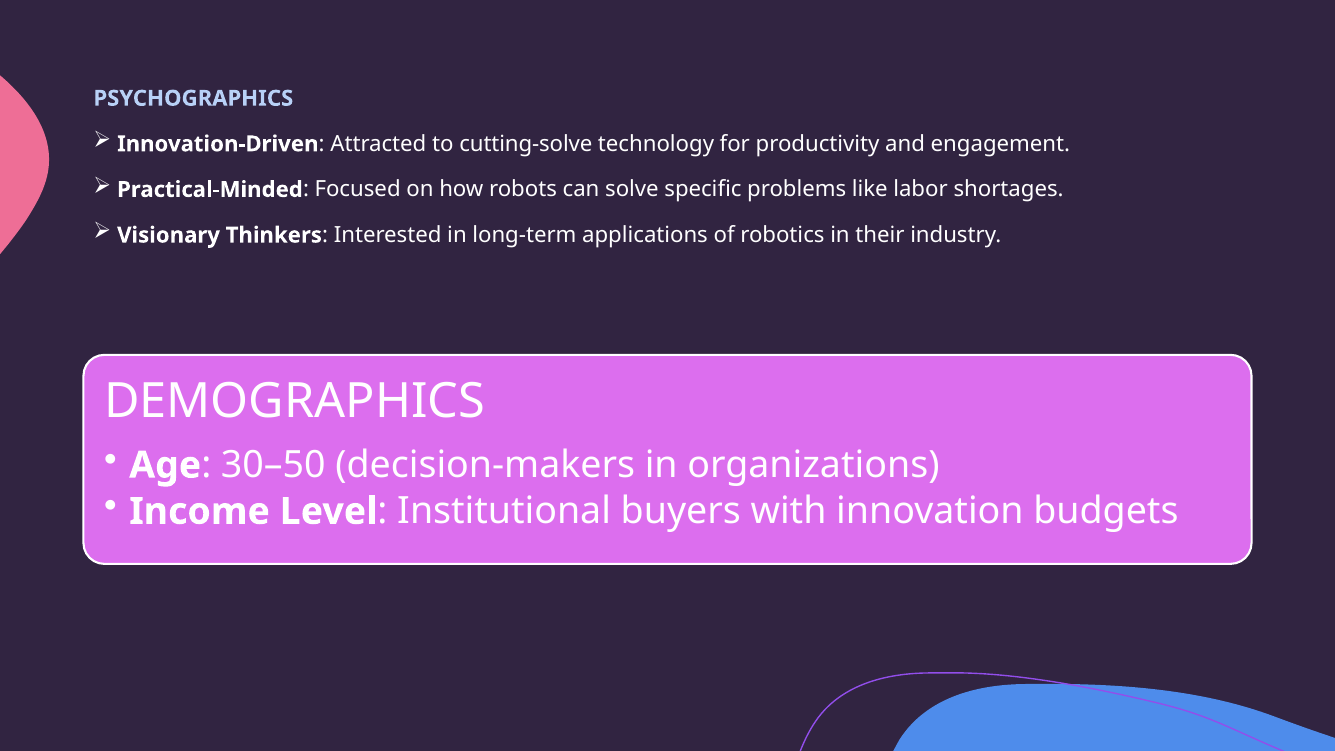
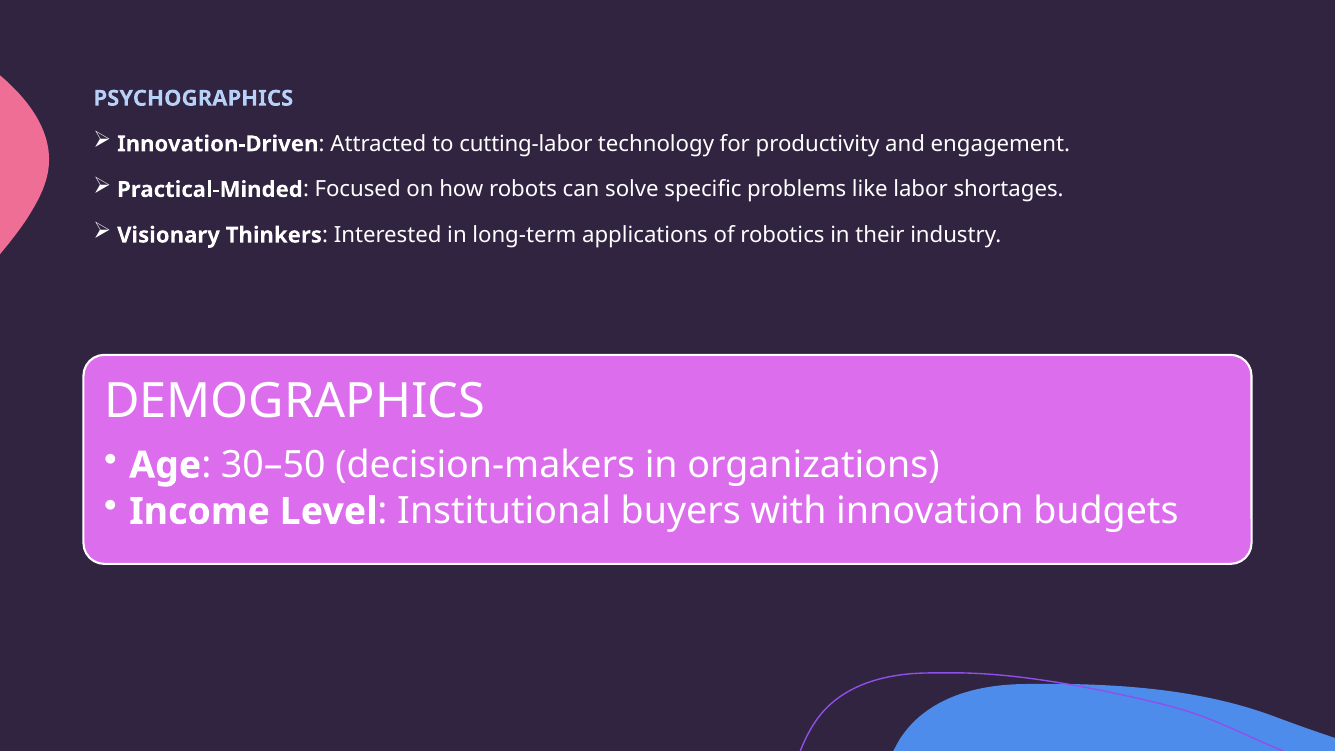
cutting-solve: cutting-solve -> cutting-labor
